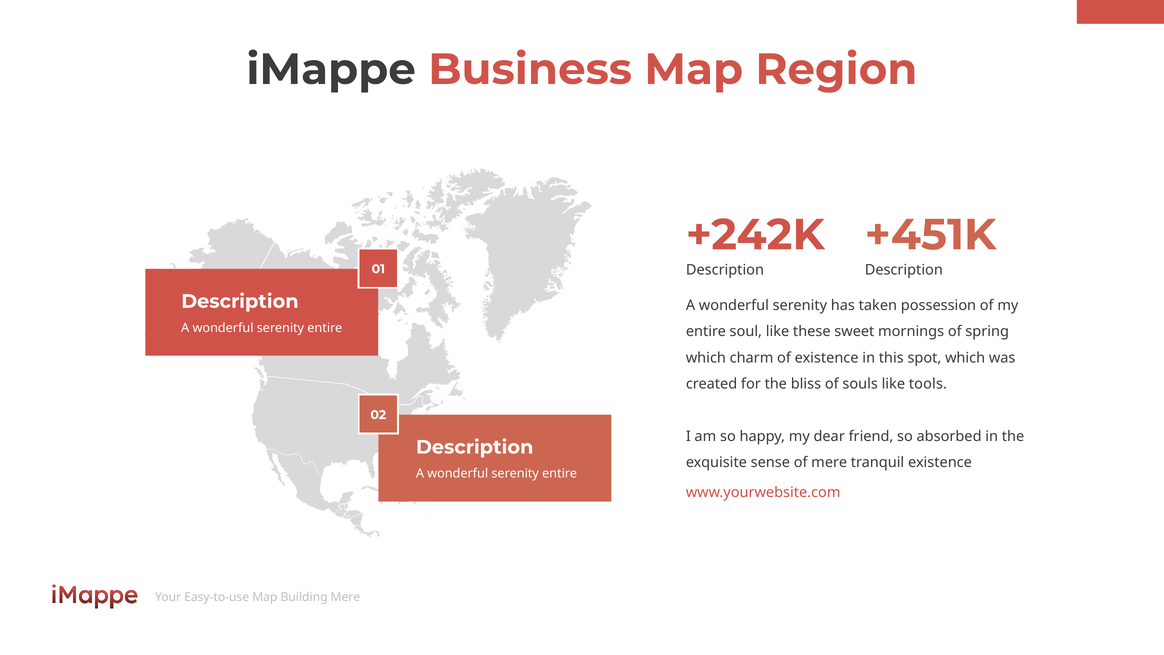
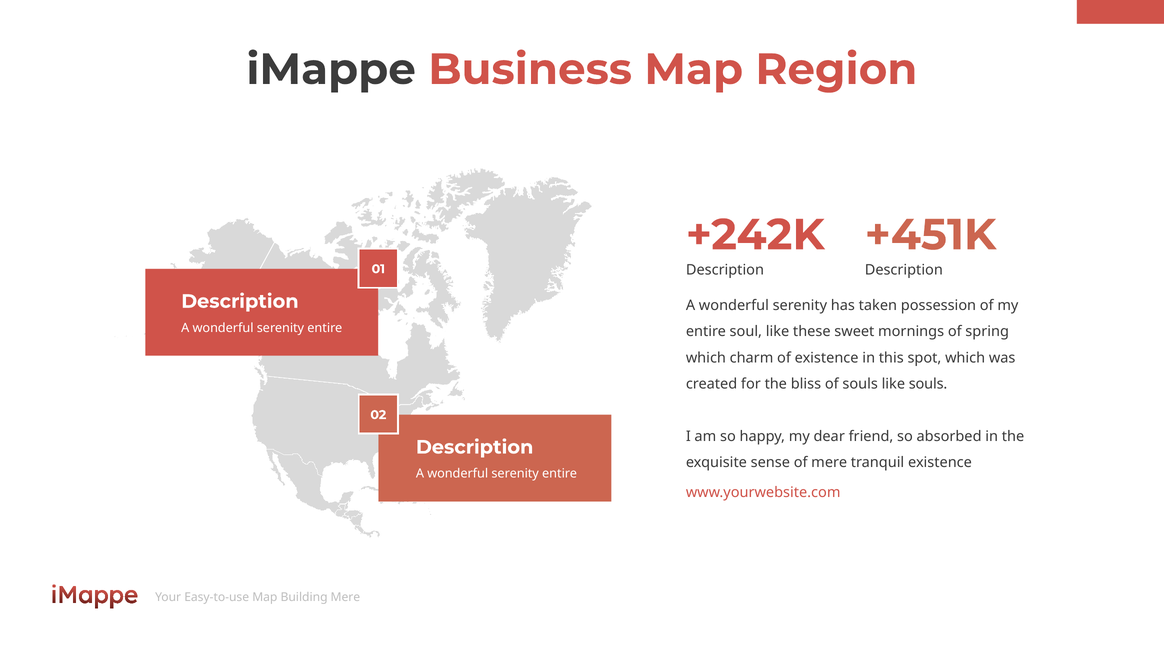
like tools: tools -> souls
